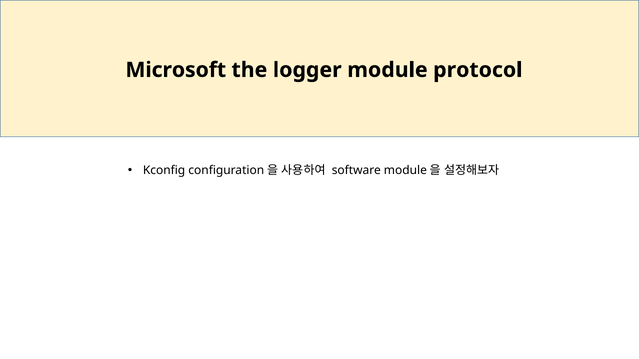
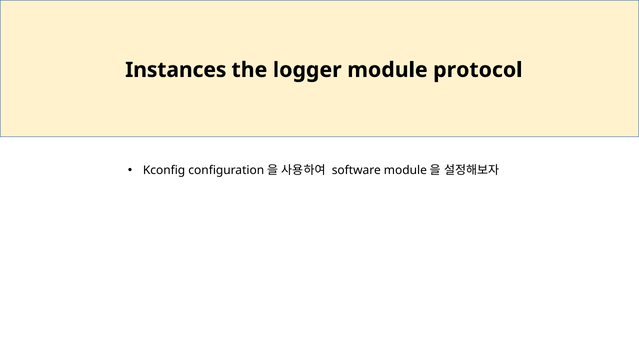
Microsoft: Microsoft -> Instances
